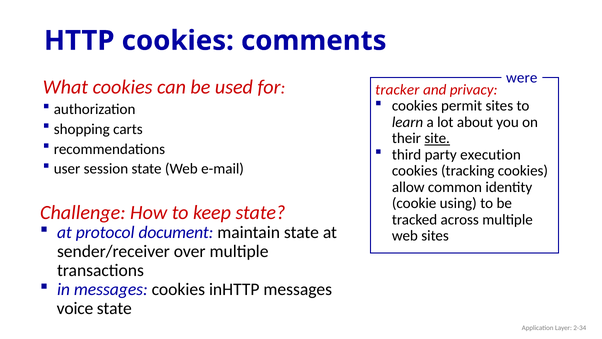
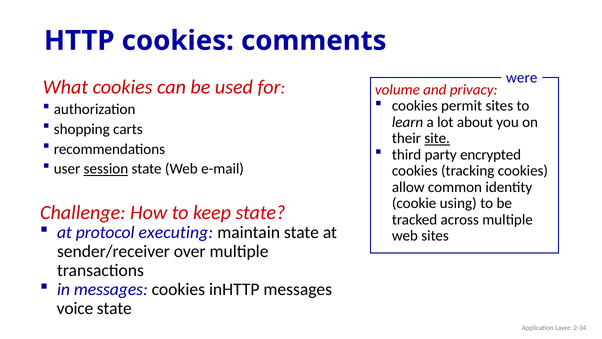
tracker: tracker -> volume
execution: execution -> encrypted
session underline: none -> present
document: document -> executing
